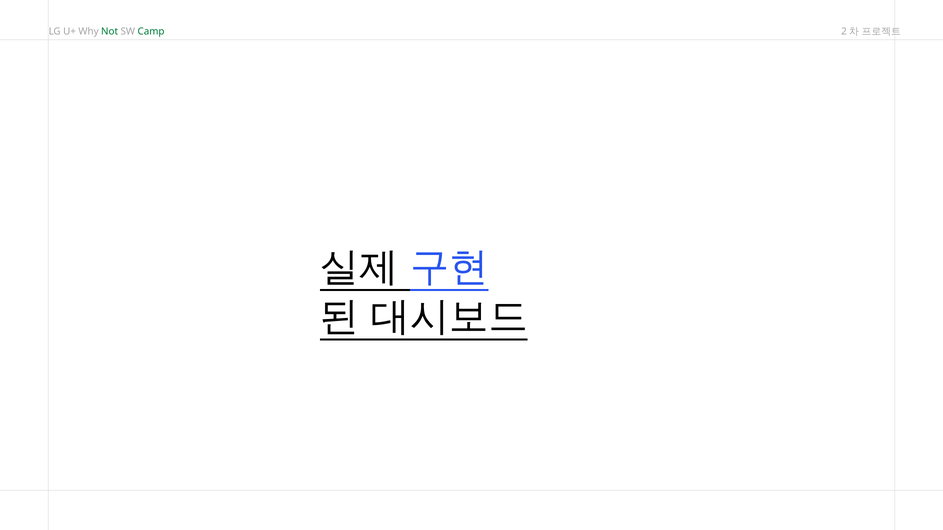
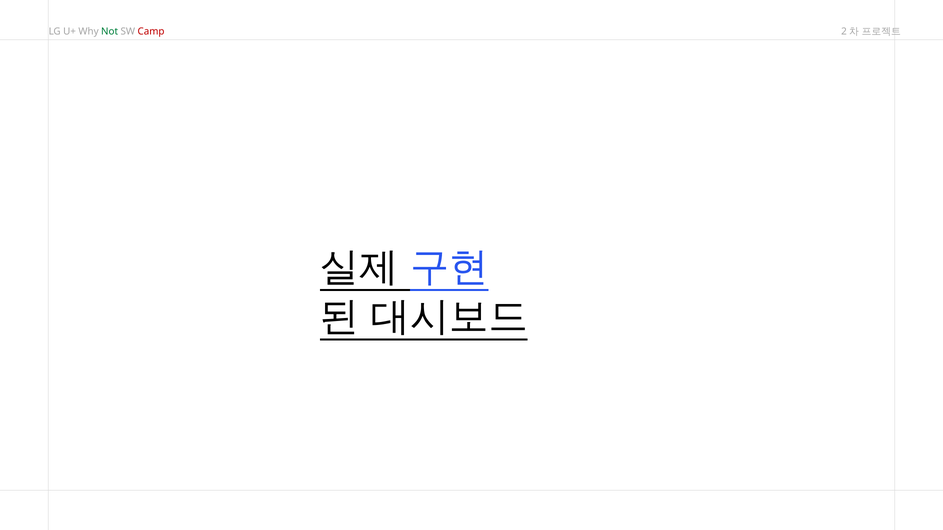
Camp colour: green -> red
